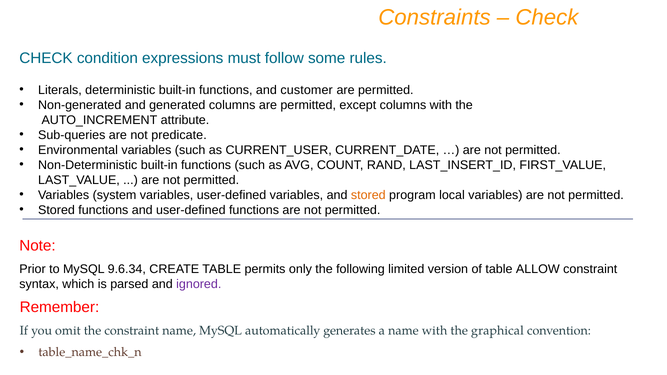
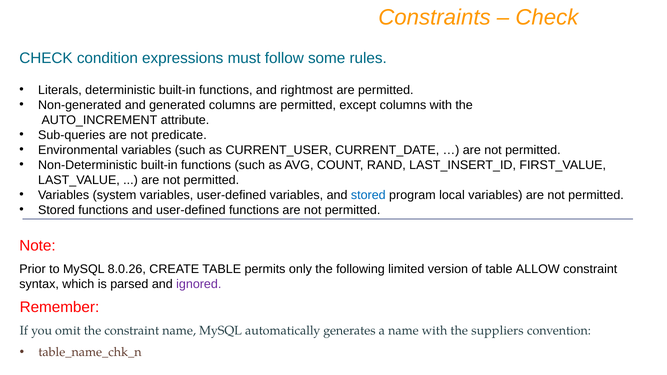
customer: customer -> rightmost
stored at (368, 195) colour: orange -> blue
9.6.34: 9.6.34 -> 8.0.26
graphical: graphical -> suppliers
